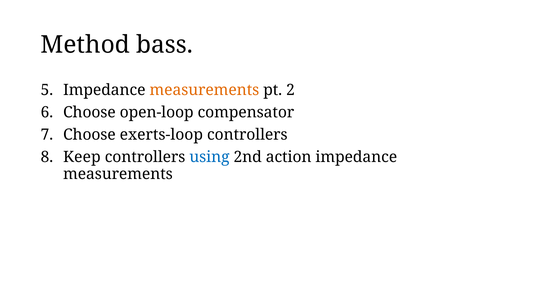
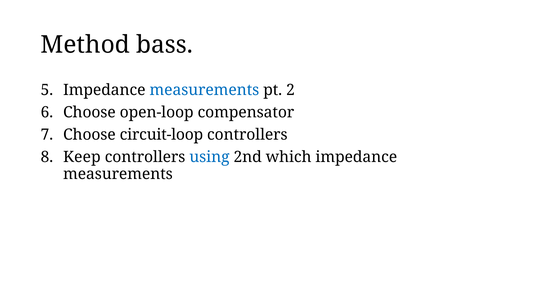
measurements at (204, 90) colour: orange -> blue
exerts-loop: exerts-loop -> circuit-loop
action: action -> which
